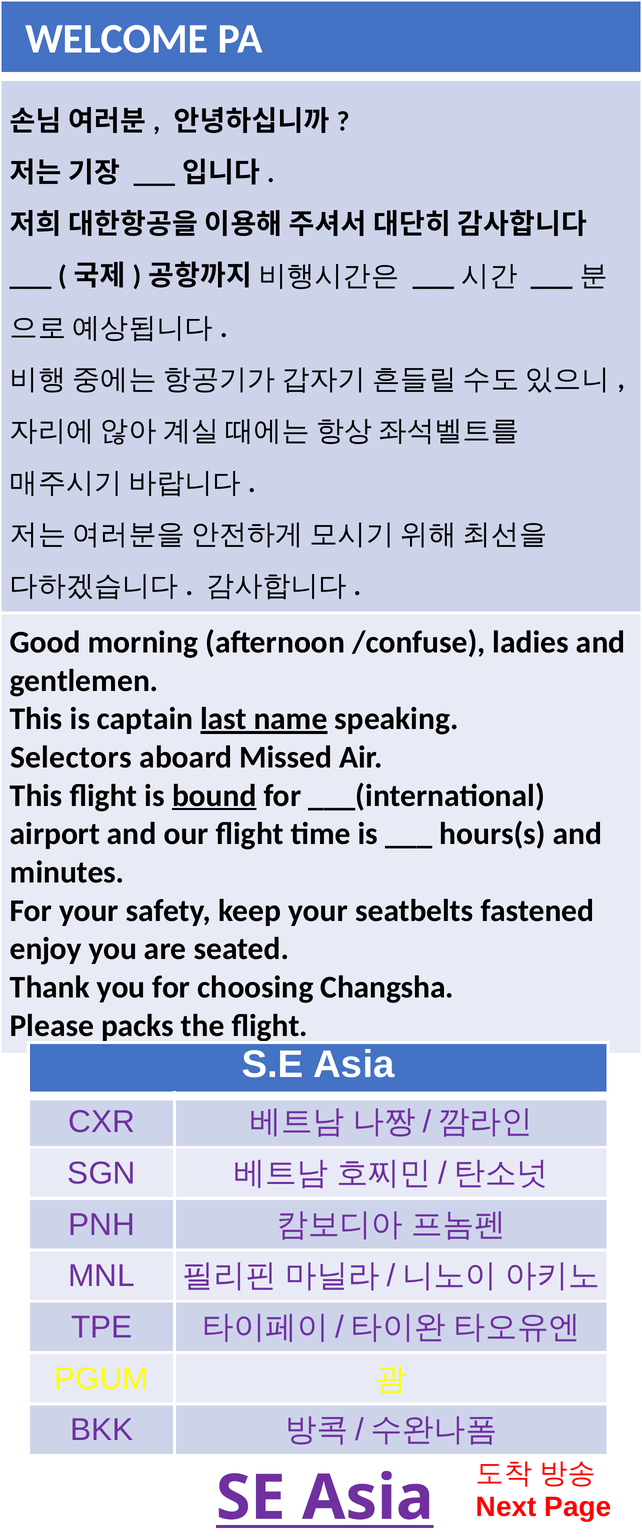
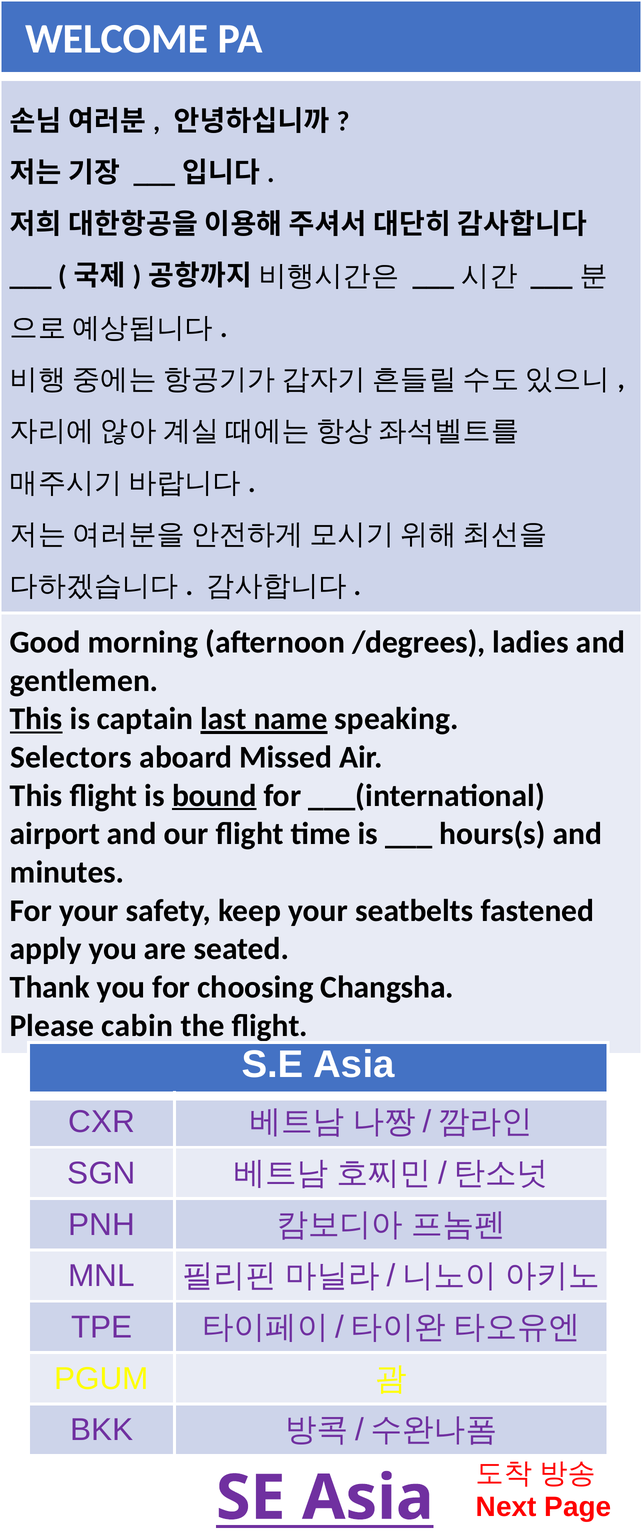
/confuse: /confuse -> /degrees
This at (36, 719) underline: none -> present
enjoy: enjoy -> apply
packs: packs -> cabin
